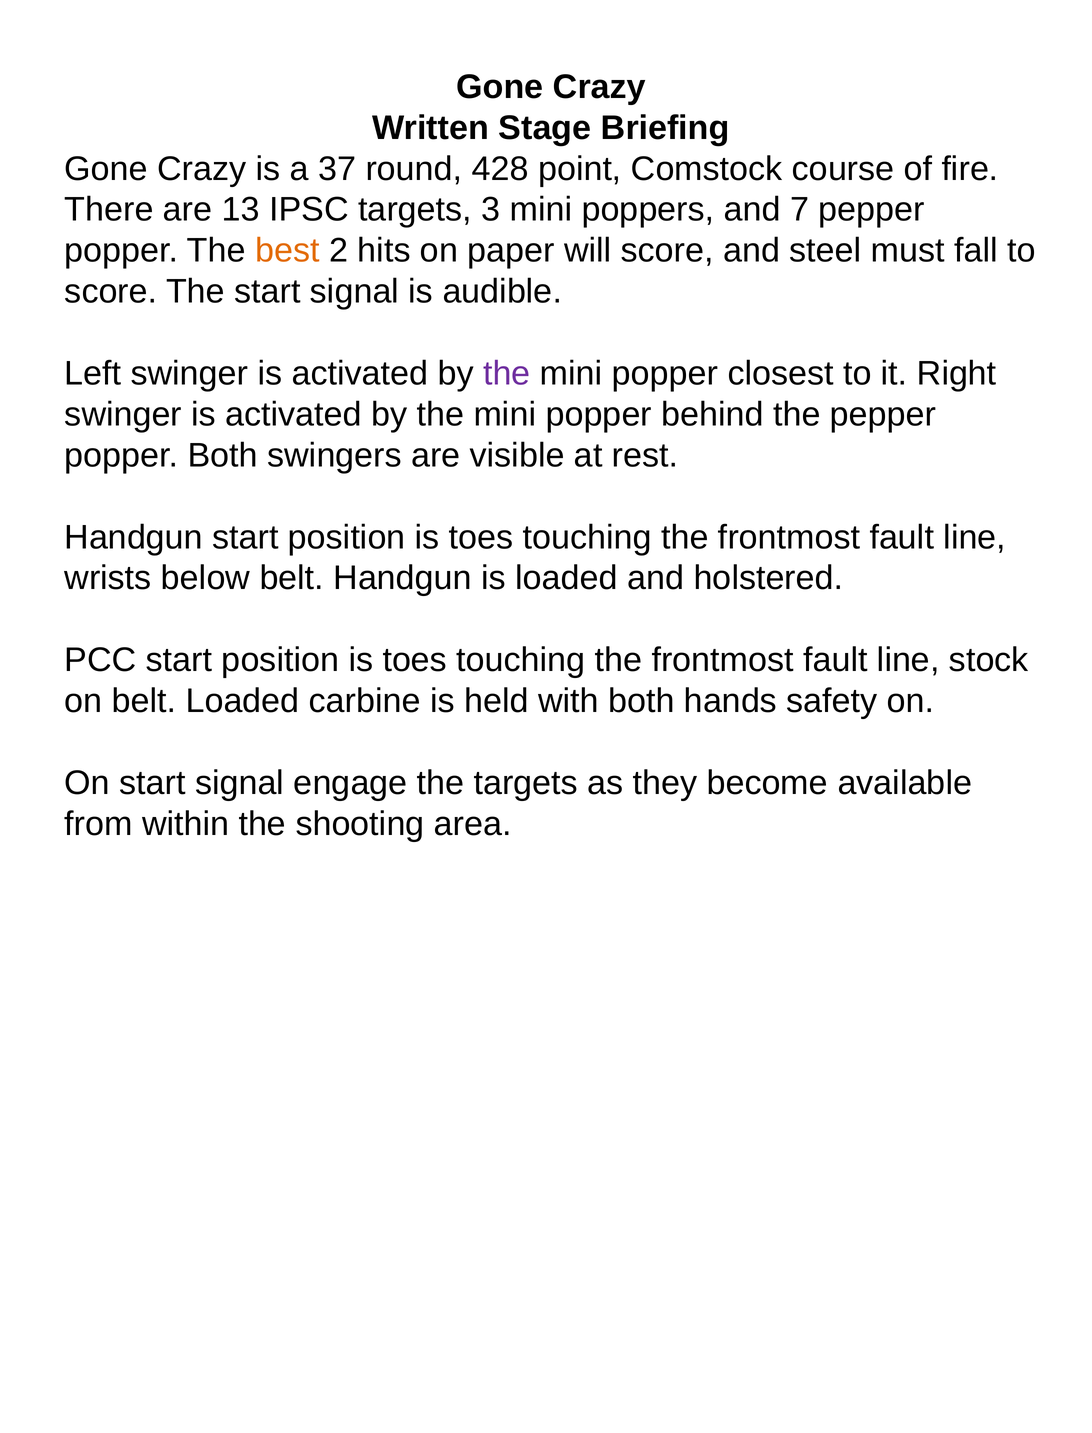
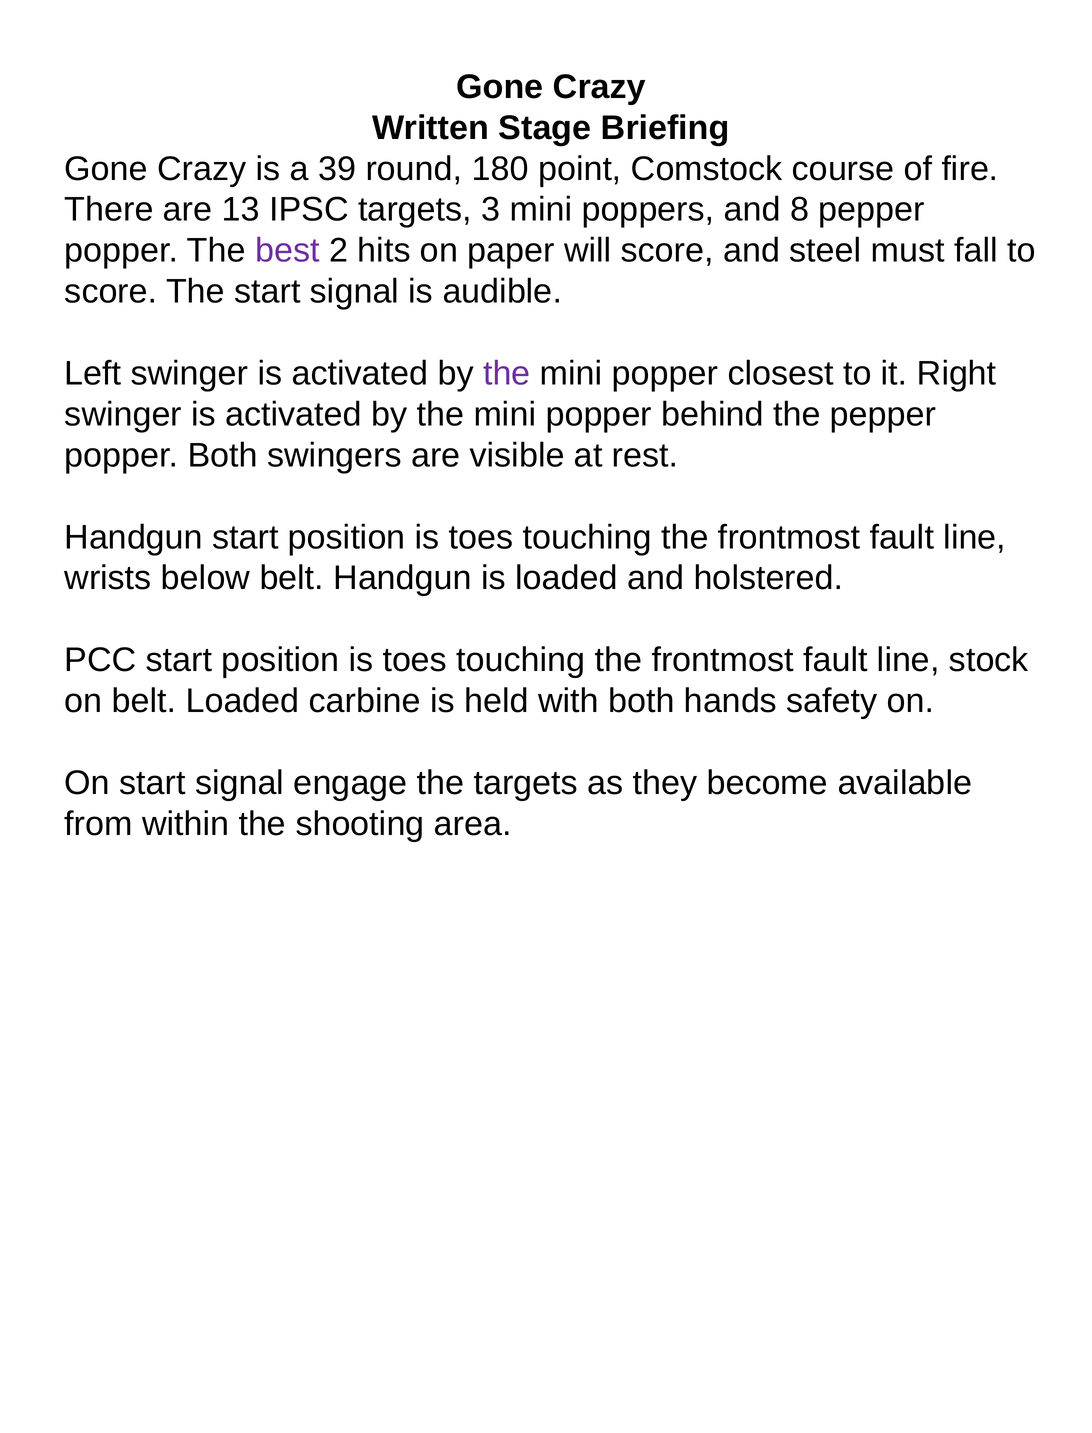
37: 37 -> 39
428: 428 -> 180
7: 7 -> 8
best colour: orange -> purple
